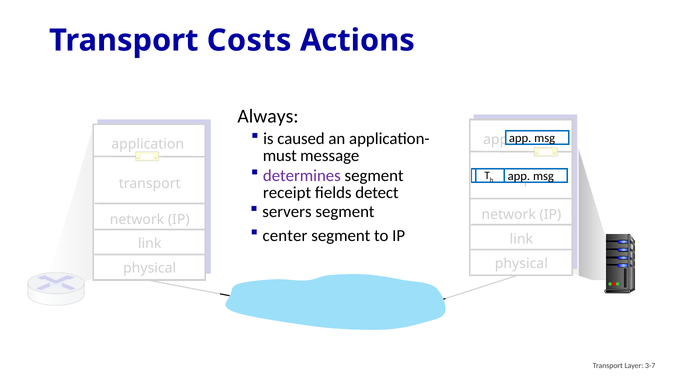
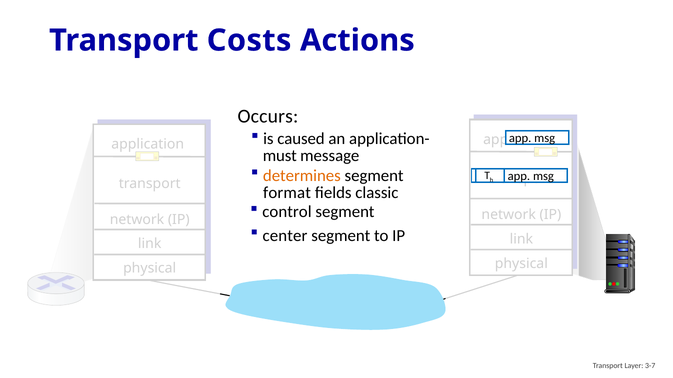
Always: Always -> Occurs
determines colour: purple -> orange
receipt: receipt -> format
detect: detect -> classic
servers: servers -> control
